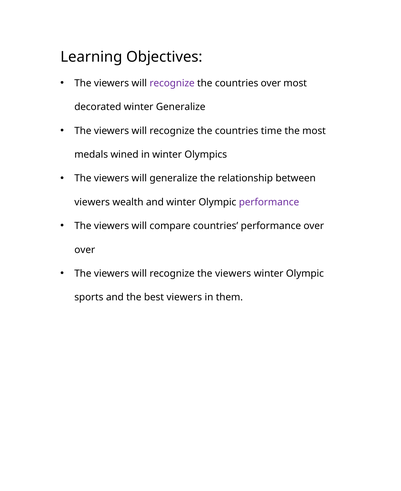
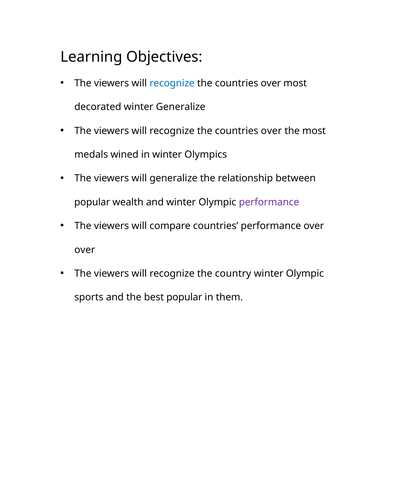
recognize at (172, 83) colour: purple -> blue
time at (271, 131): time -> over
viewers at (92, 202): viewers -> popular
recognize the viewers: viewers -> country
best viewers: viewers -> popular
